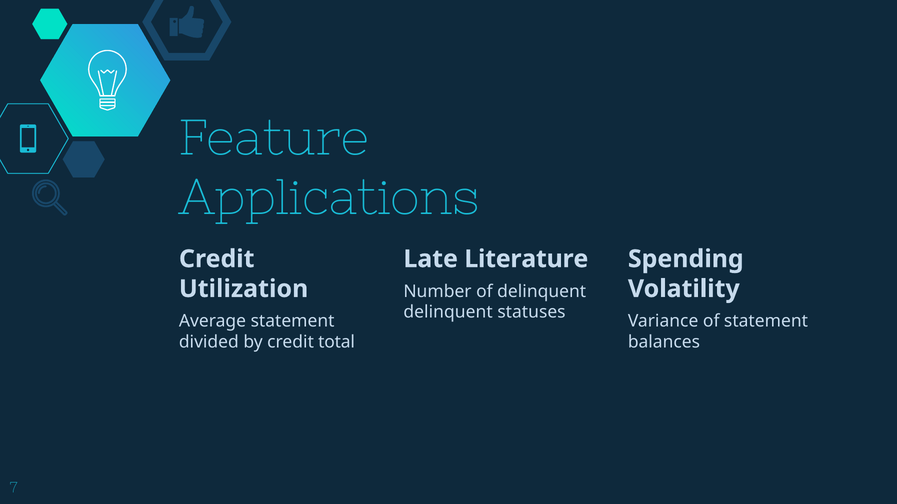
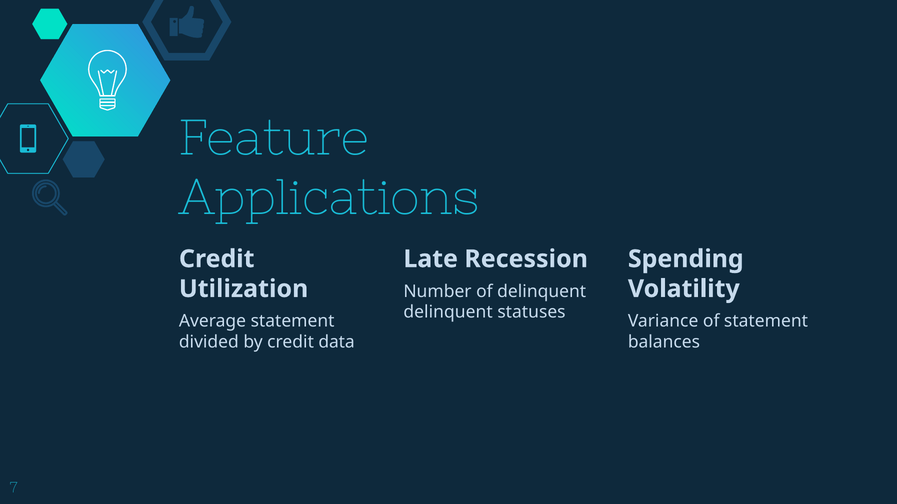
Literature: Literature -> Recession
total: total -> data
